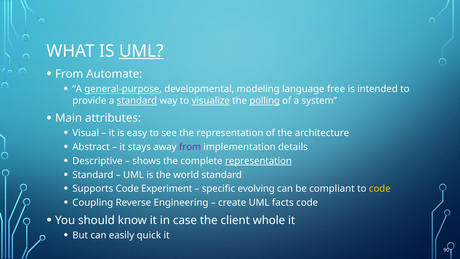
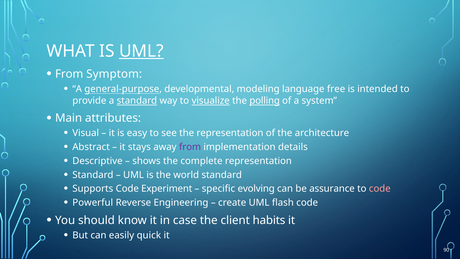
Automate: Automate -> Symptom
representation at (258, 161) underline: present -> none
compliant: compliant -> assurance
code at (380, 189) colour: yellow -> pink
Coupling: Coupling -> Powerful
facts: facts -> flash
whole: whole -> habits
